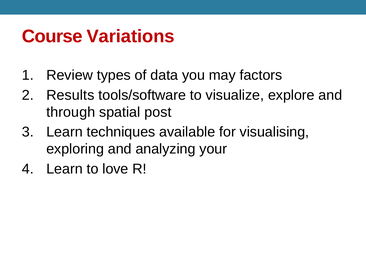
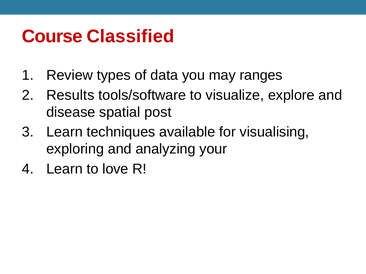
Variations: Variations -> Classified
factors: factors -> ranges
through: through -> disease
